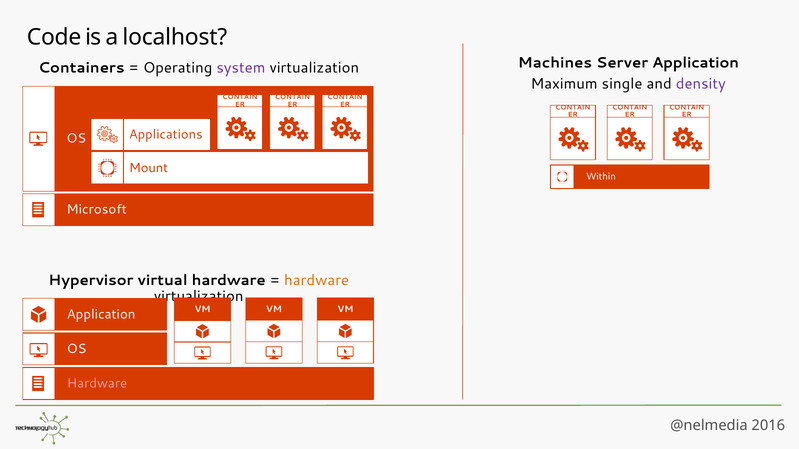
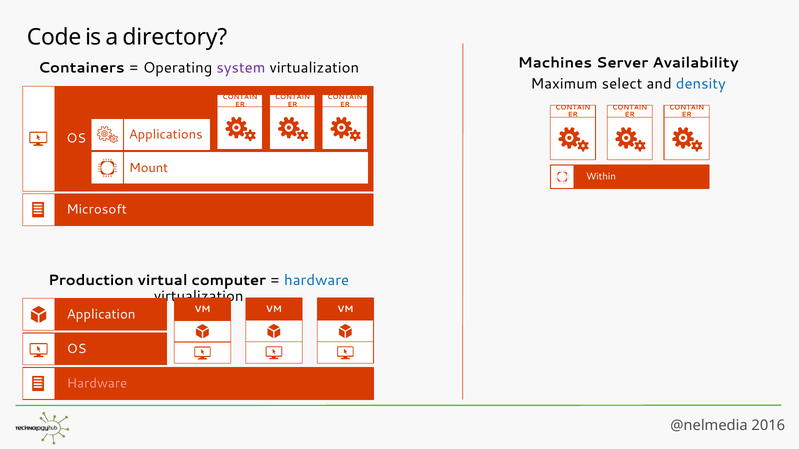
localhost: localhost -> directory
Server Application: Application -> Availability
single: single -> select
density colour: purple -> blue
Hypervisor: Hypervisor -> Production
virtual hardware: hardware -> computer
hardware at (317, 281) colour: orange -> blue
